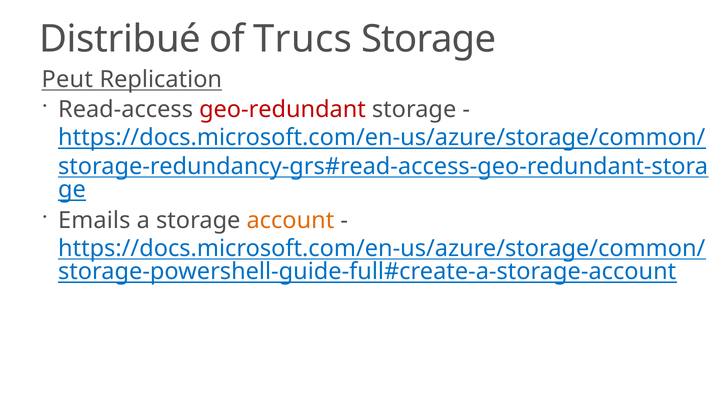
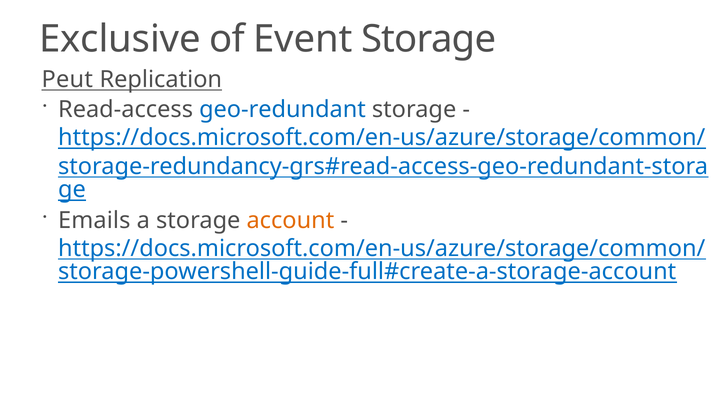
Distribué: Distribué -> Exclusive
Trucs: Trucs -> Event
geo-redundant colour: red -> blue
